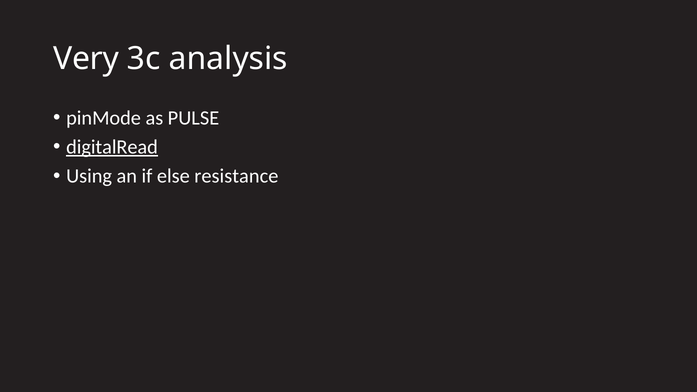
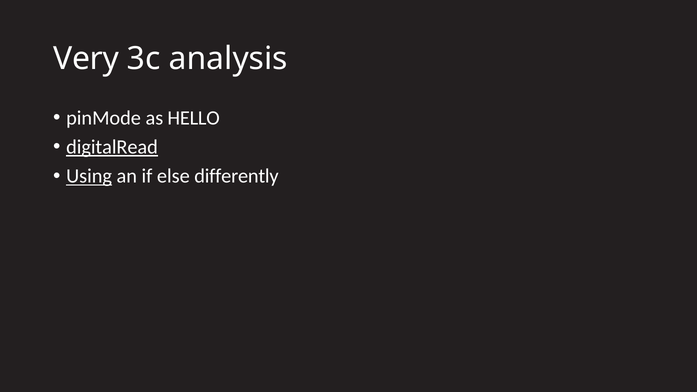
PULSE: PULSE -> HELLO
Using underline: none -> present
resistance: resistance -> differently
